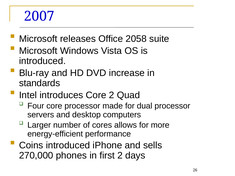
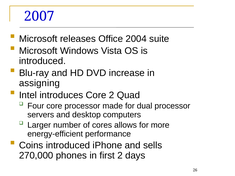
2058: 2058 -> 2004
standards: standards -> assigning
